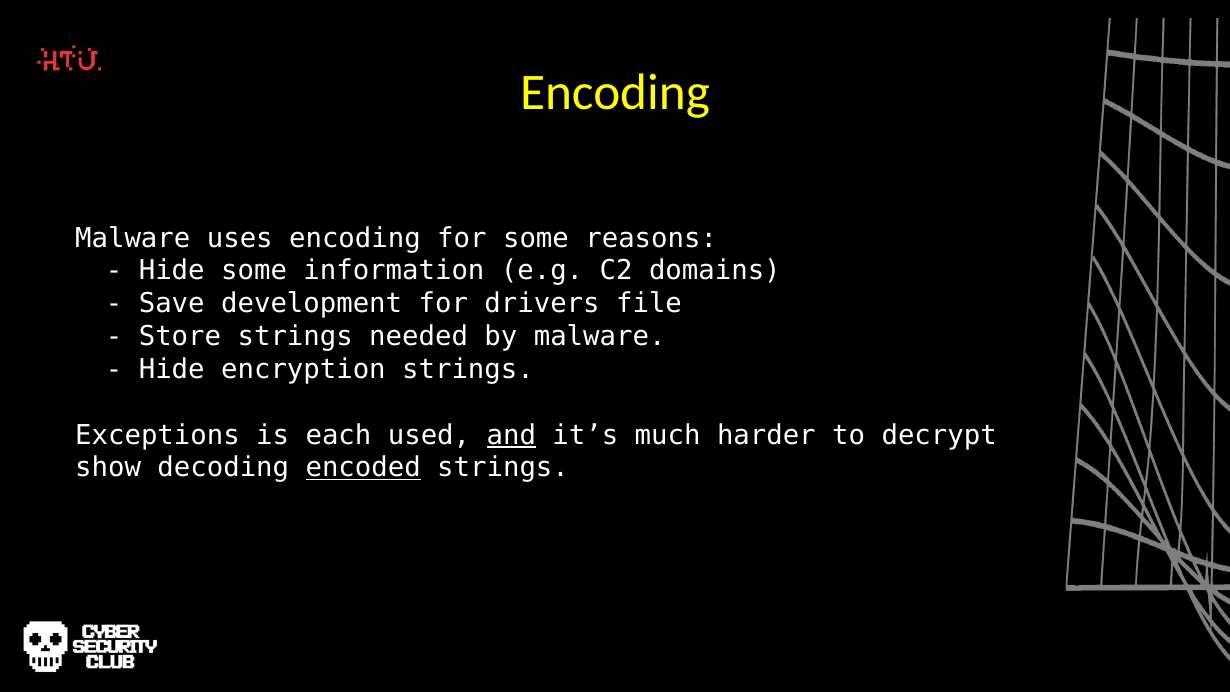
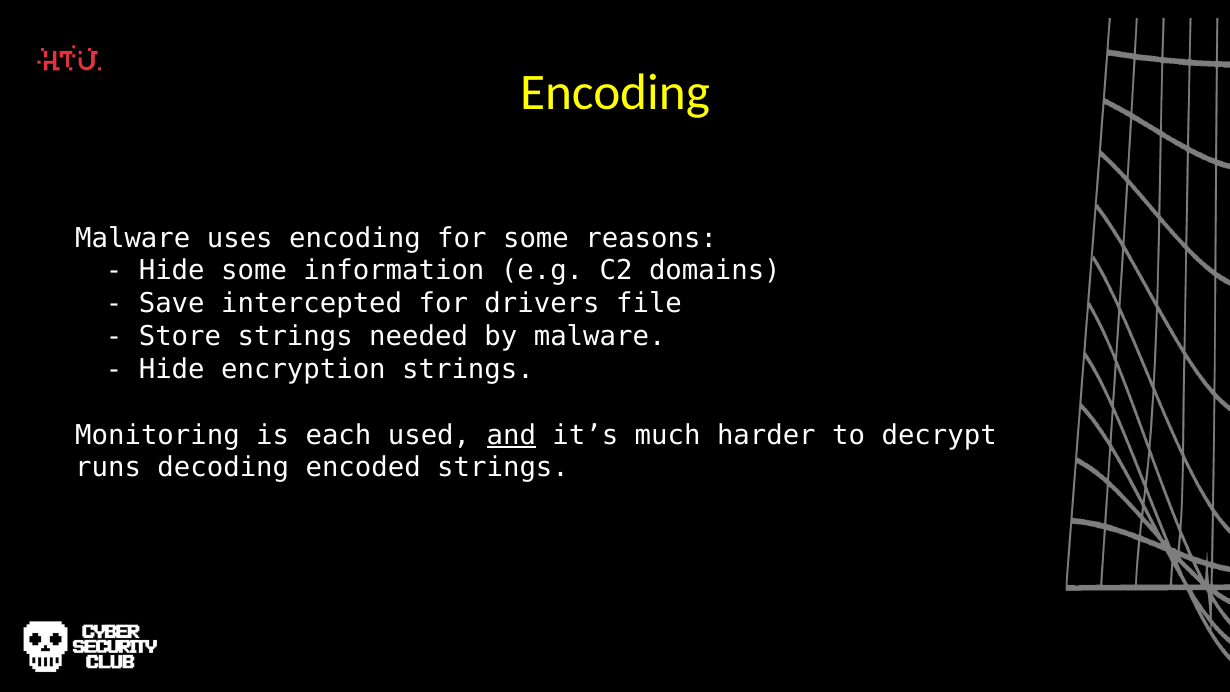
development: development -> intercepted
Exceptions: Exceptions -> Monitoring
show: show -> runs
encoded underline: present -> none
